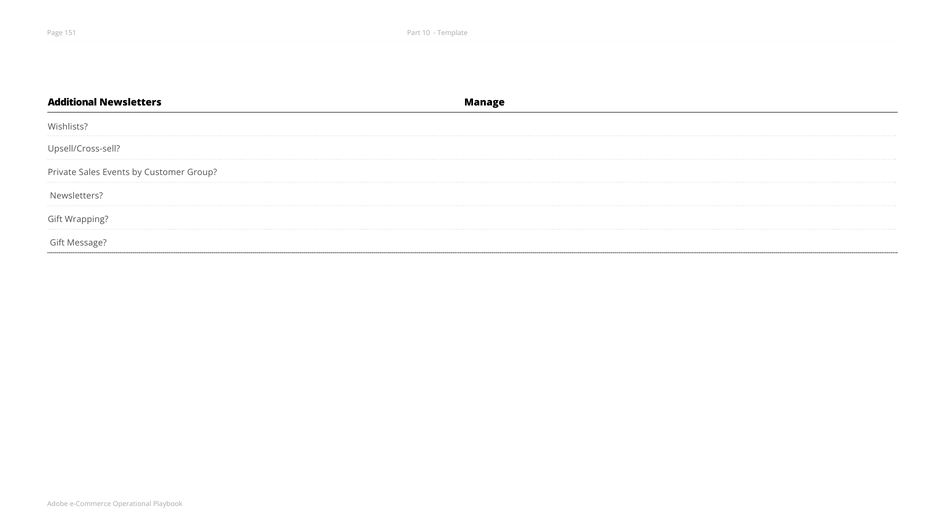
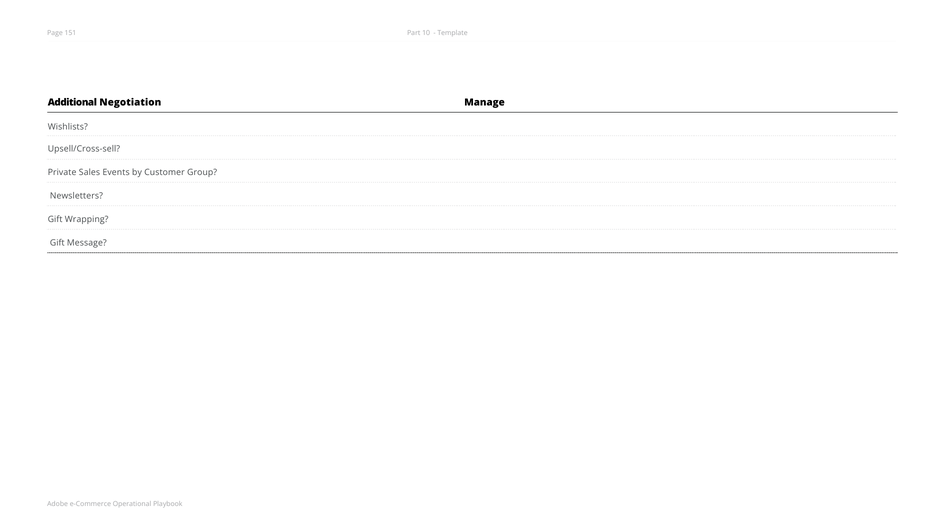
Additional Newsletters: Newsletters -> Negotiation
